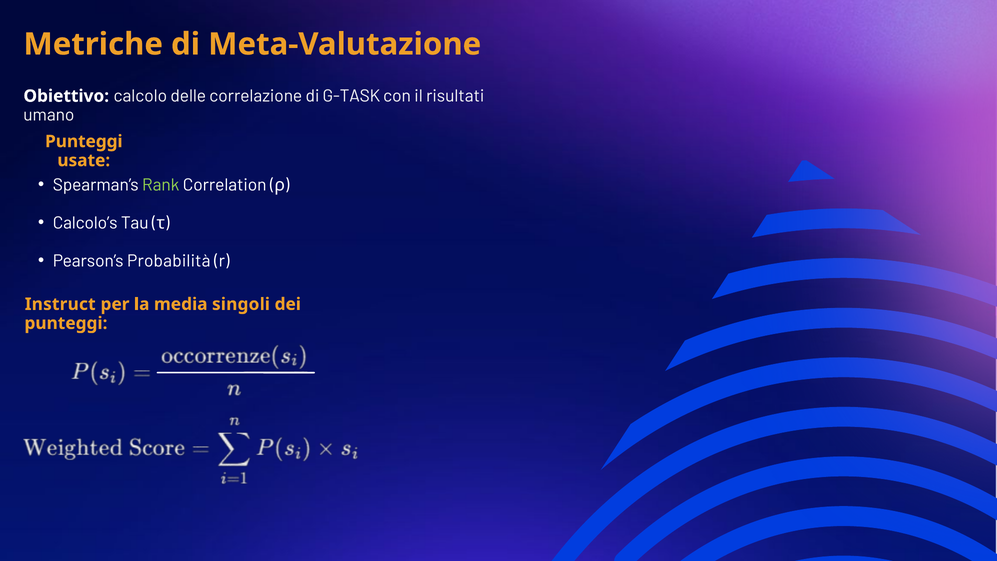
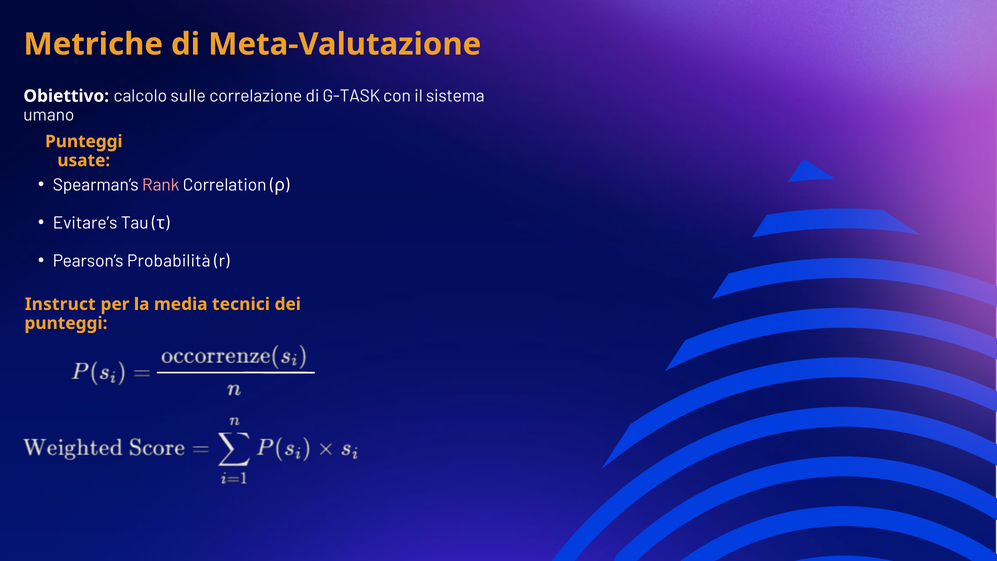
delle: delle -> sulle
risultati: risultati -> sistema
Rank colour: light green -> pink
Calcolo’s: Calcolo’s -> Evitare’s
singoli: singoli -> tecnici
